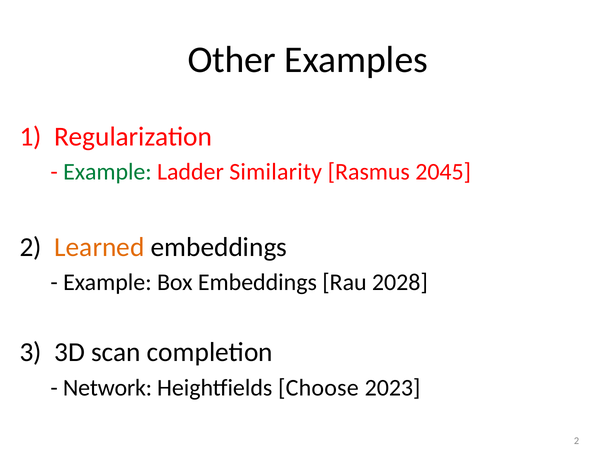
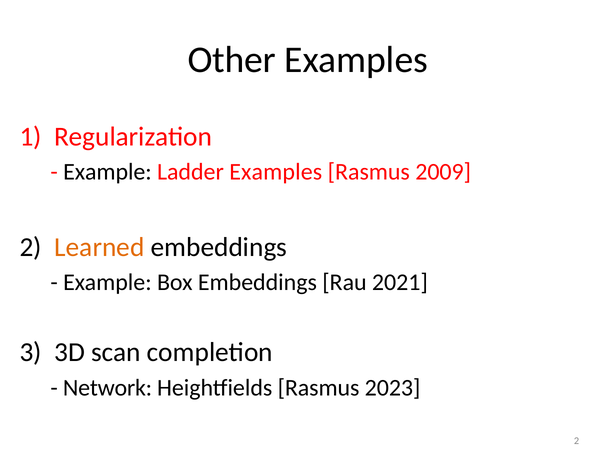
Example at (107, 172) colour: green -> black
Ladder Similarity: Similarity -> Examples
2045: 2045 -> 2009
2028: 2028 -> 2021
Heightfields Choose: Choose -> Rasmus
